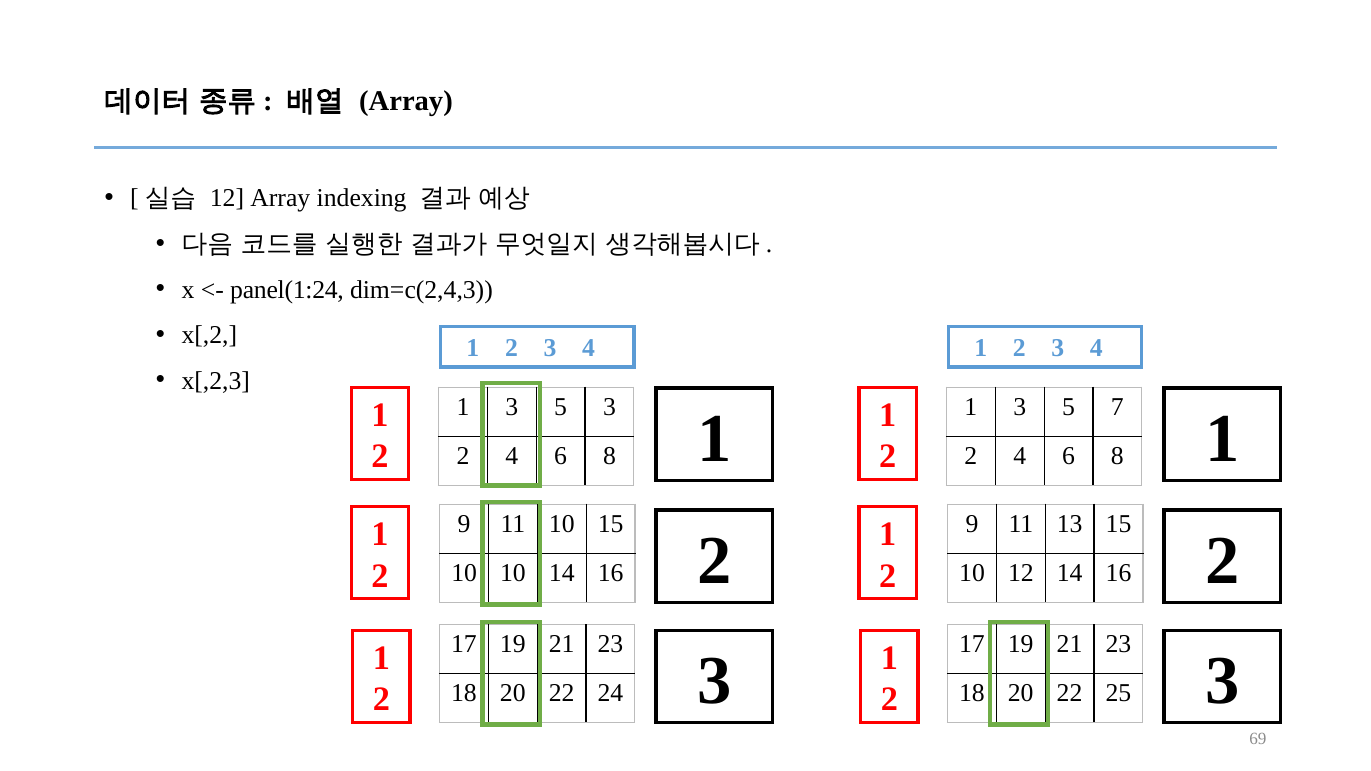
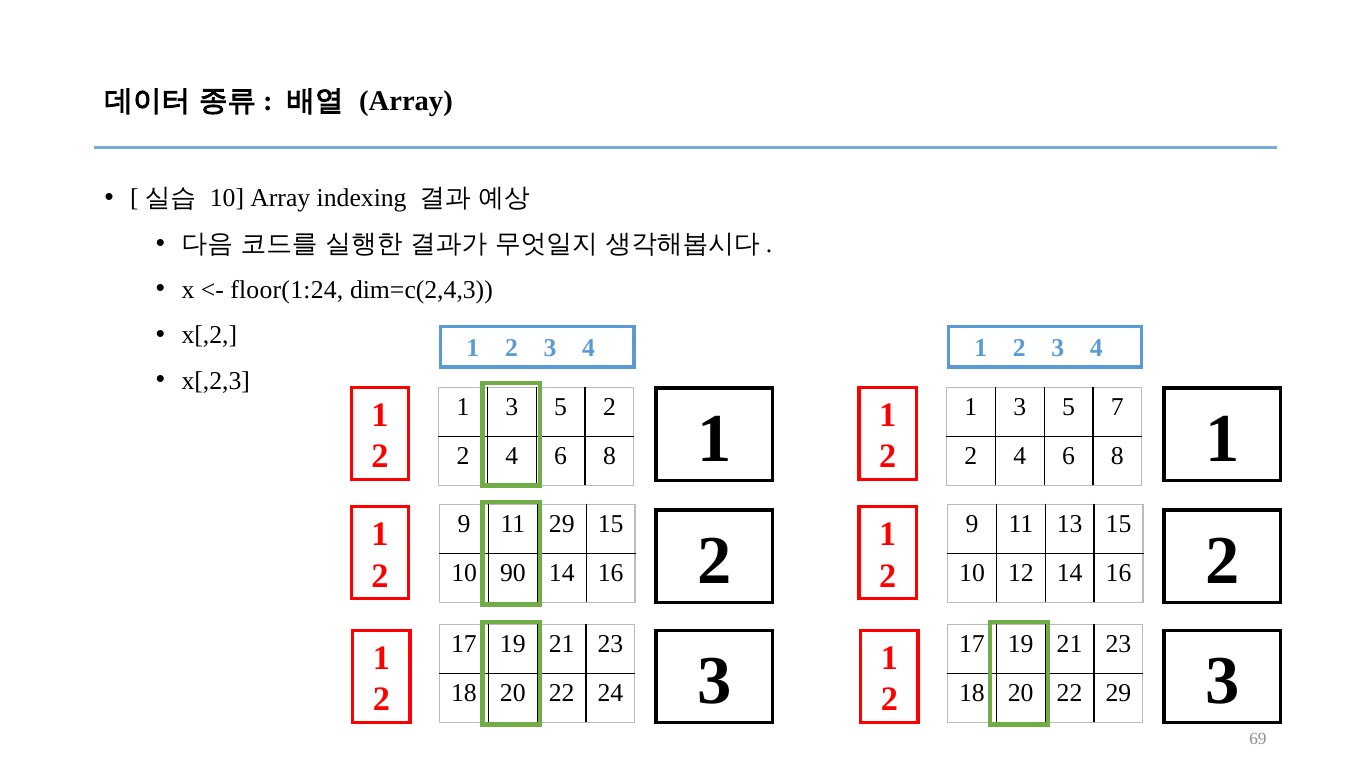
12 at (227, 198): 12 -> 10
panel(1:24: panel(1:24 -> floor(1:24
5 3: 3 -> 2
11 10: 10 -> 29
10 10: 10 -> 90
22 25: 25 -> 29
